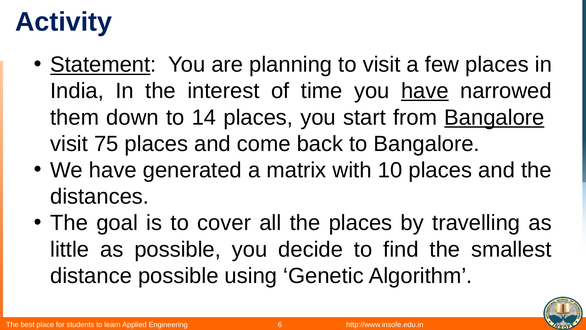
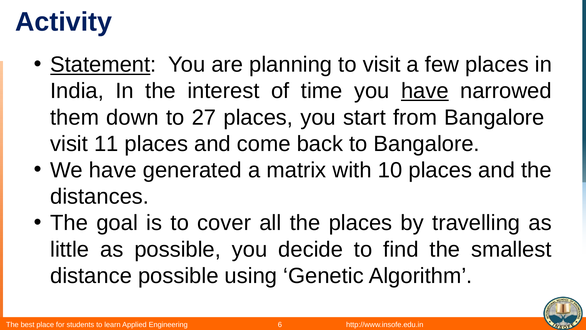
14: 14 -> 27
Bangalore at (494, 117) underline: present -> none
75: 75 -> 11
